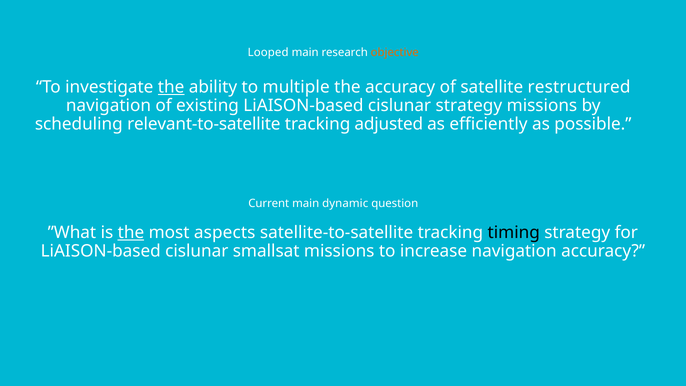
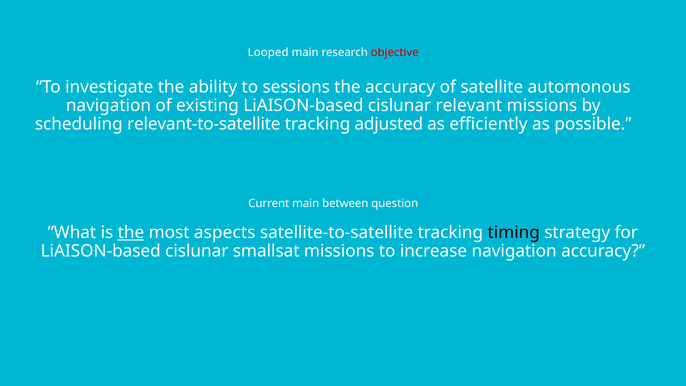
objective colour: orange -> red
the at (171, 87) underline: present -> none
multiple: multiple -> sessions
restructured: restructured -> automonous
cislunar strategy: strategy -> relevant
dynamic: dynamic -> between
